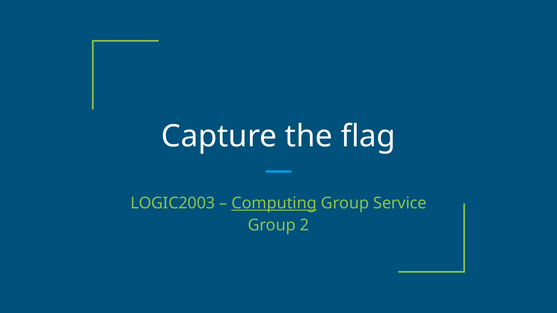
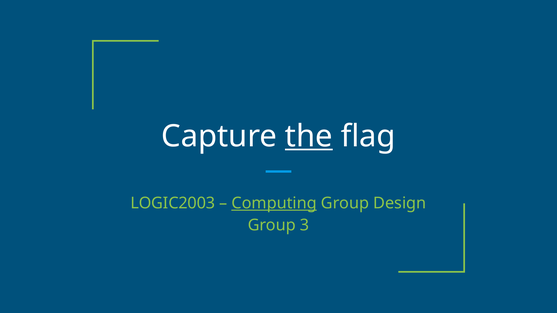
the underline: none -> present
Service: Service -> Design
2: 2 -> 3
